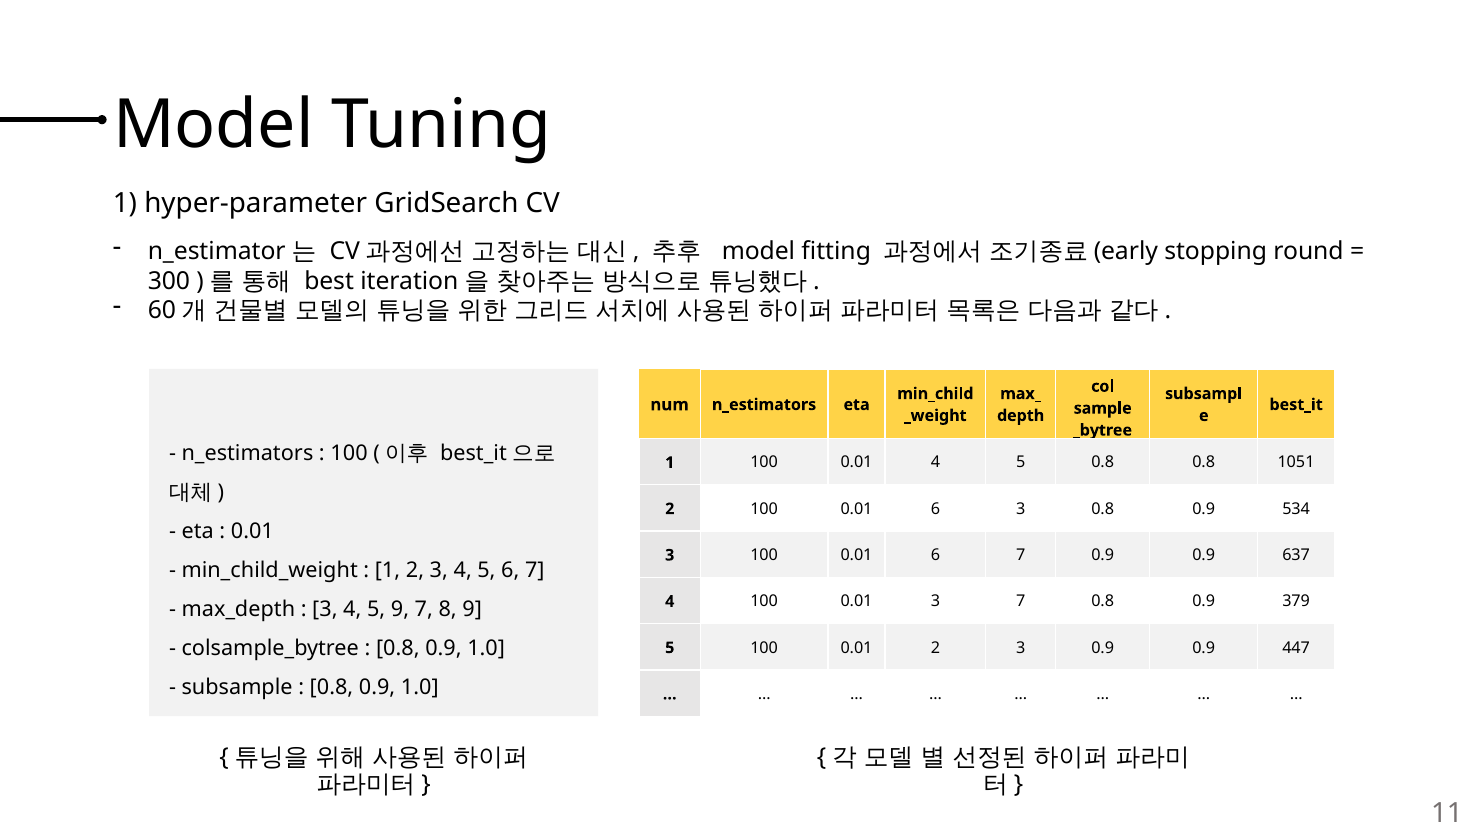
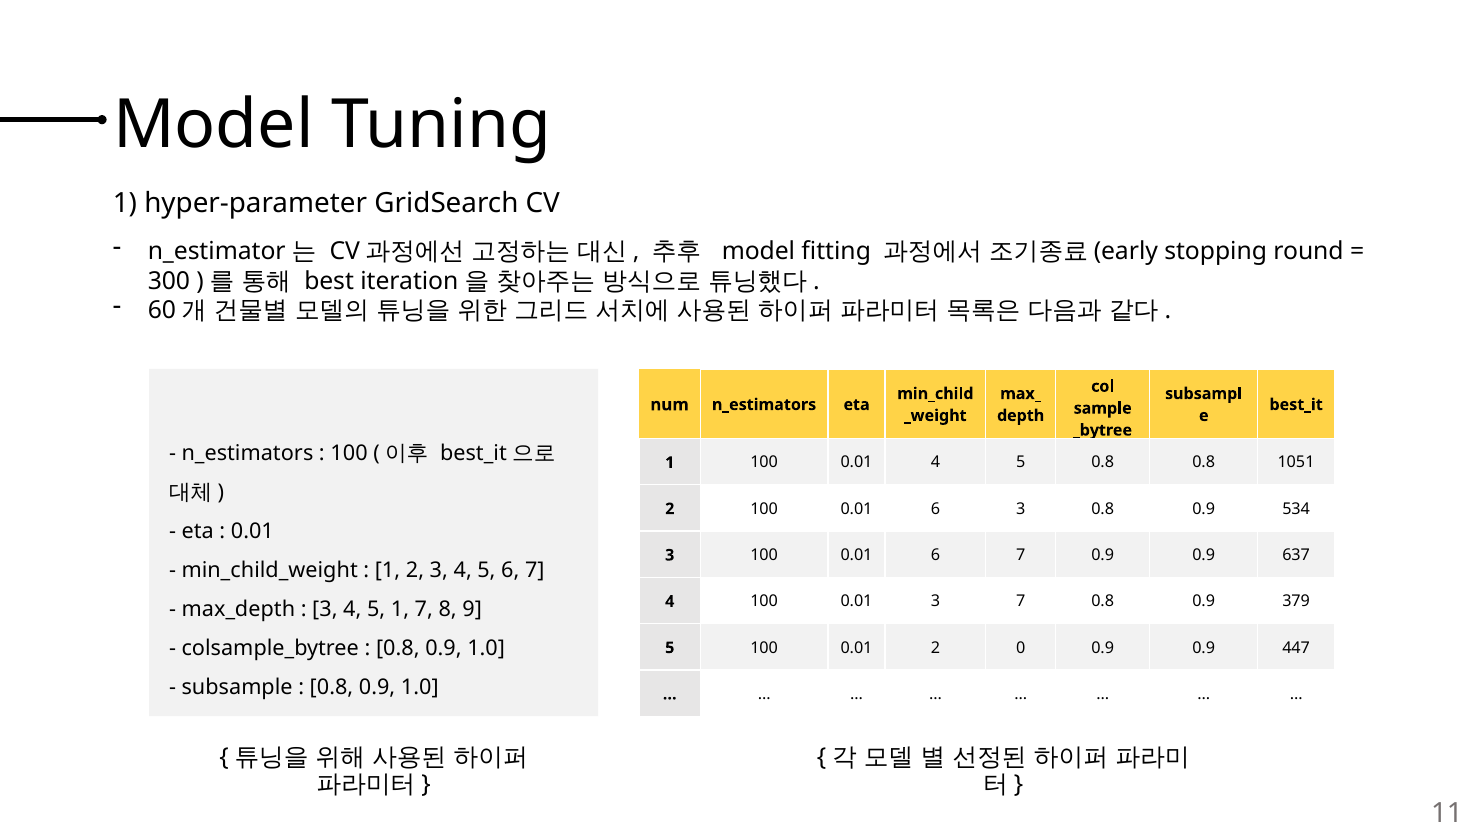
5 9: 9 -> 1
0.01 2 3: 3 -> 0
